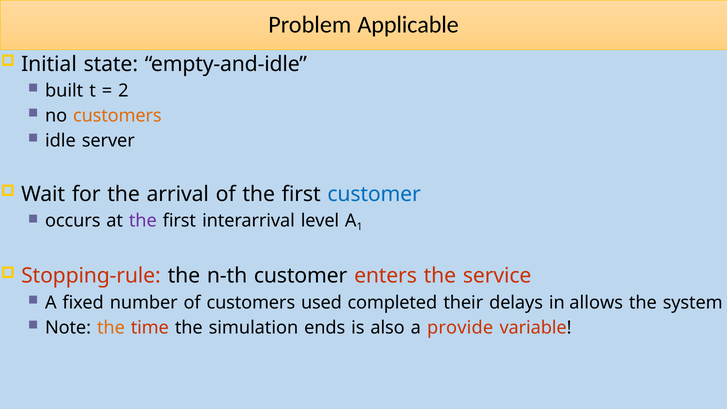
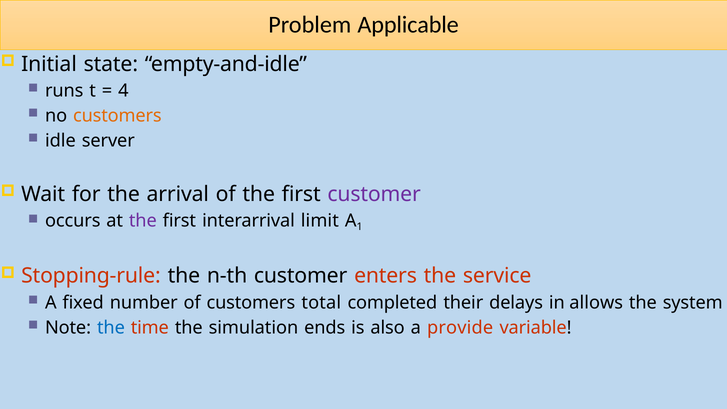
built: built -> runs
2: 2 -> 4
customer at (374, 194) colour: blue -> purple
level: level -> limit
used: used -> total
the at (111, 328) colour: orange -> blue
